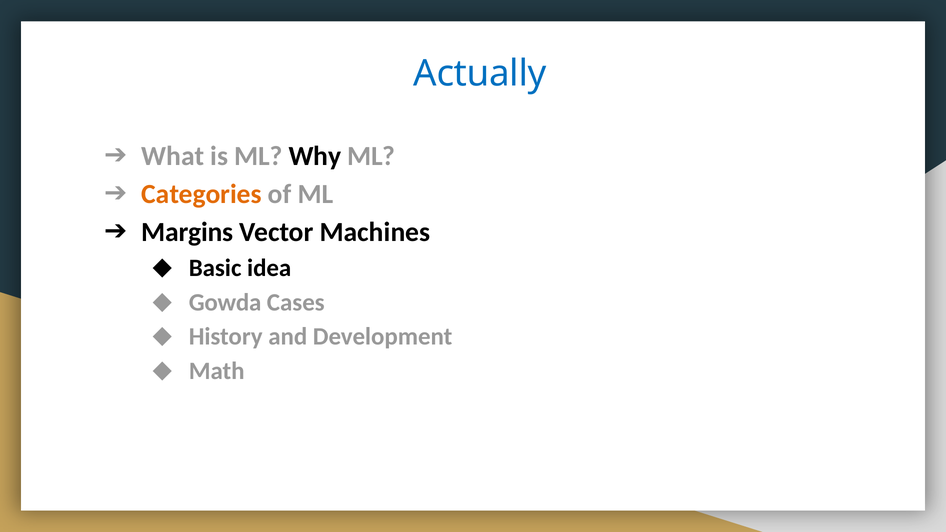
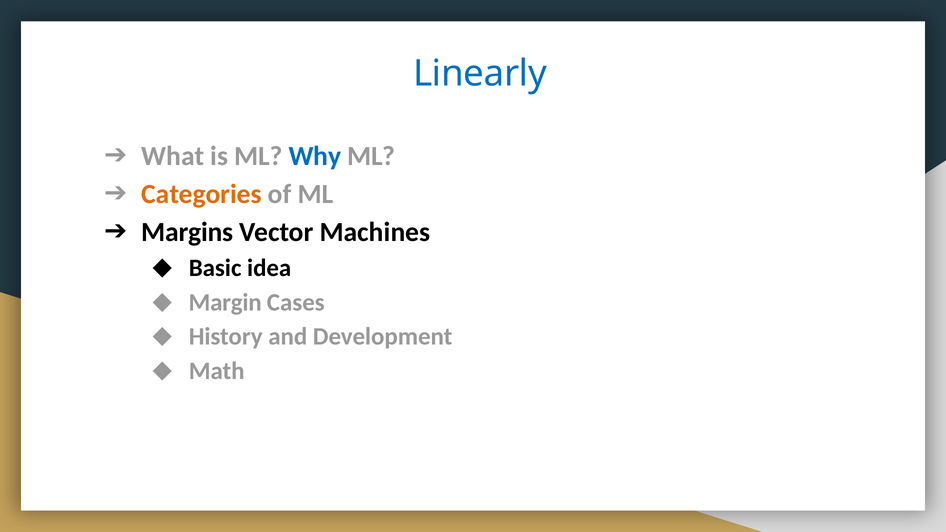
Actually: Actually -> Linearly
Why colour: black -> blue
Gowda: Gowda -> Margin
